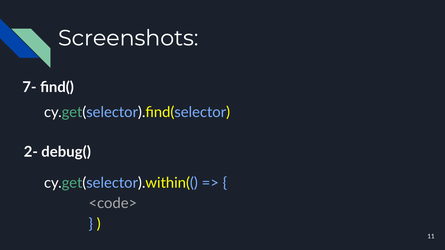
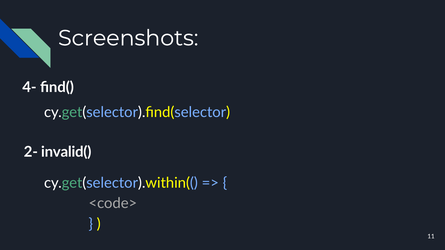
7-: 7- -> 4-
debug(: debug( -> invalid(
